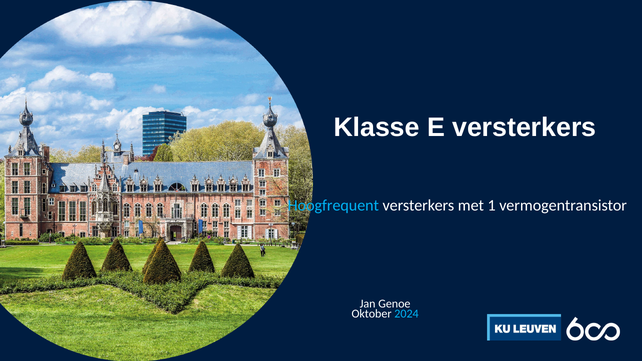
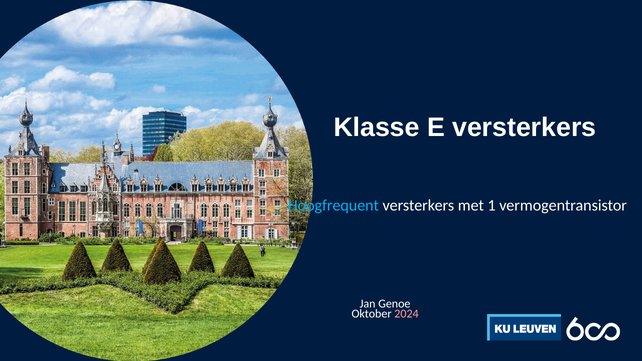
2024 colour: light blue -> pink
